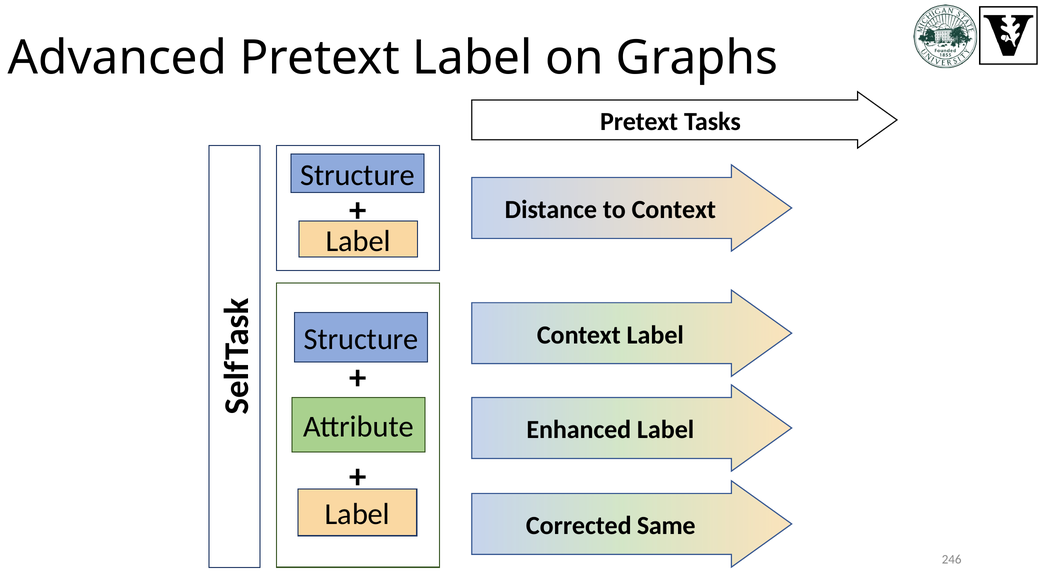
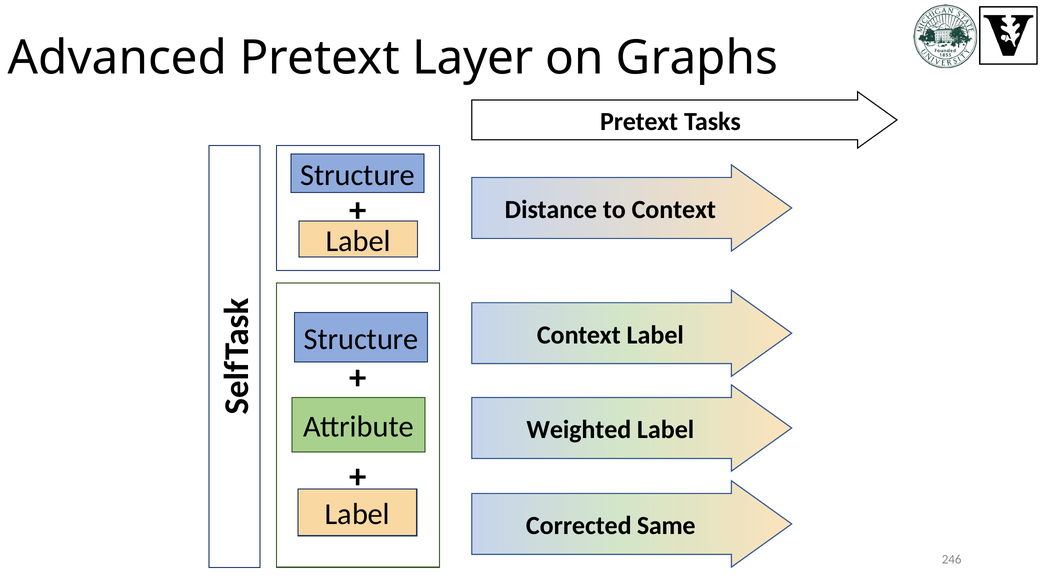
Pretext Label: Label -> Layer
Enhanced: Enhanced -> Weighted
